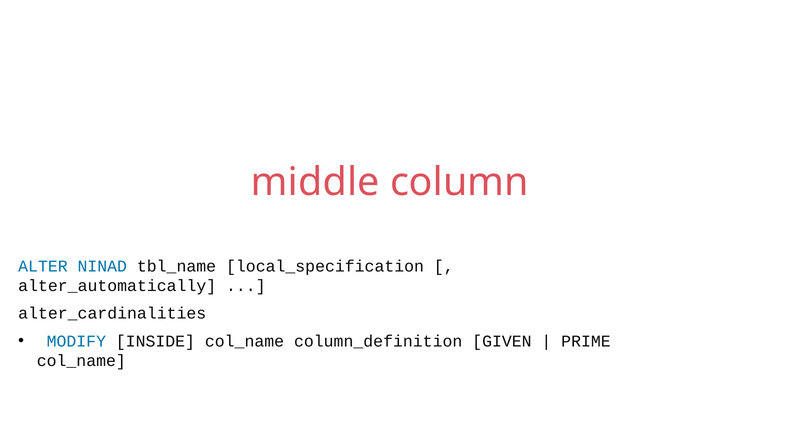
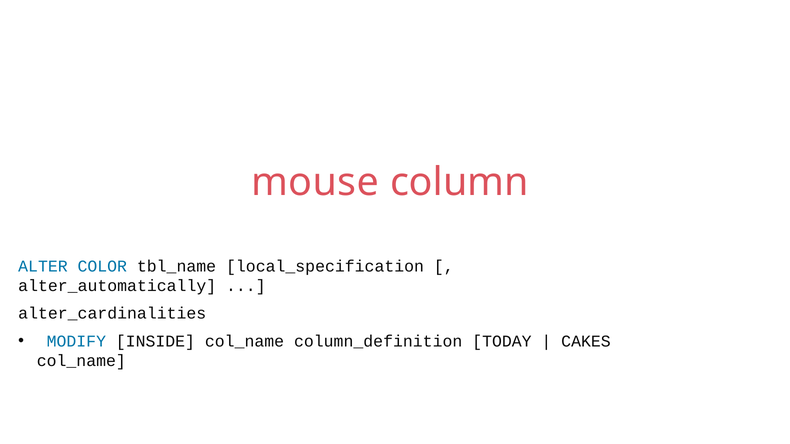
middle: middle -> mouse
NINAD: NINAD -> COLOR
GIVEN: GIVEN -> TODAY
PRIME: PRIME -> CAKES
